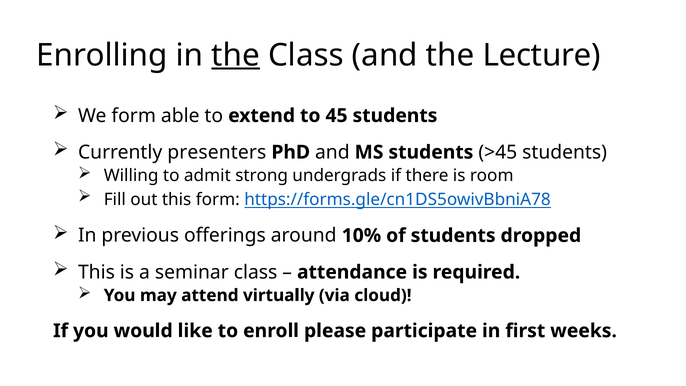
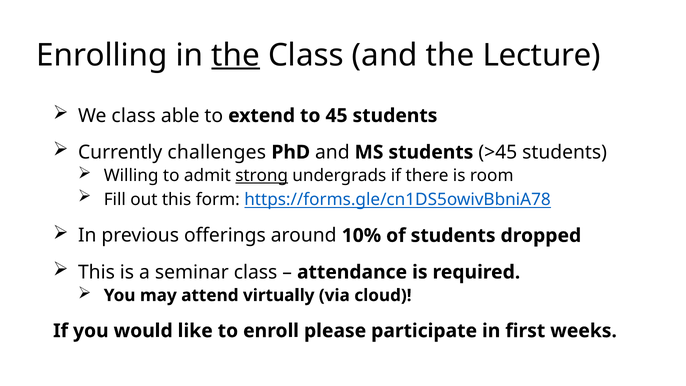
We form: form -> class
presenters: presenters -> challenges
strong underline: none -> present
